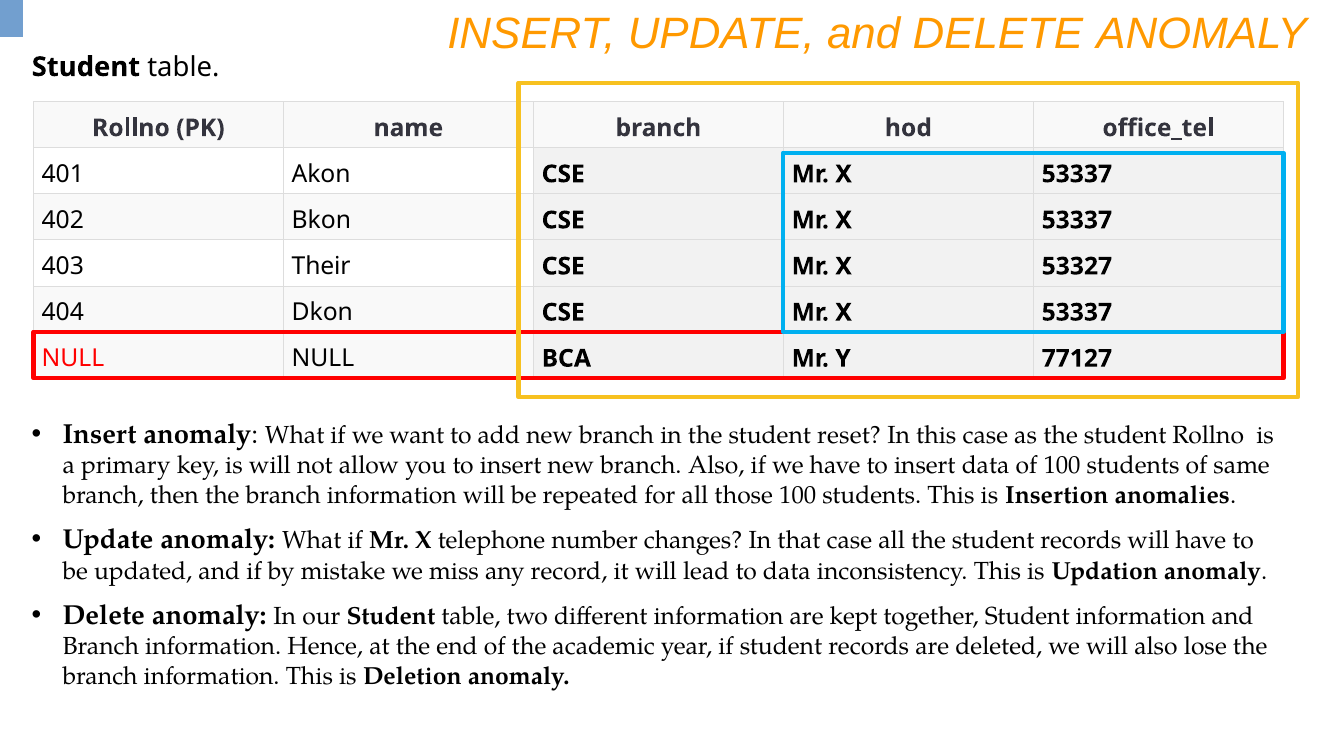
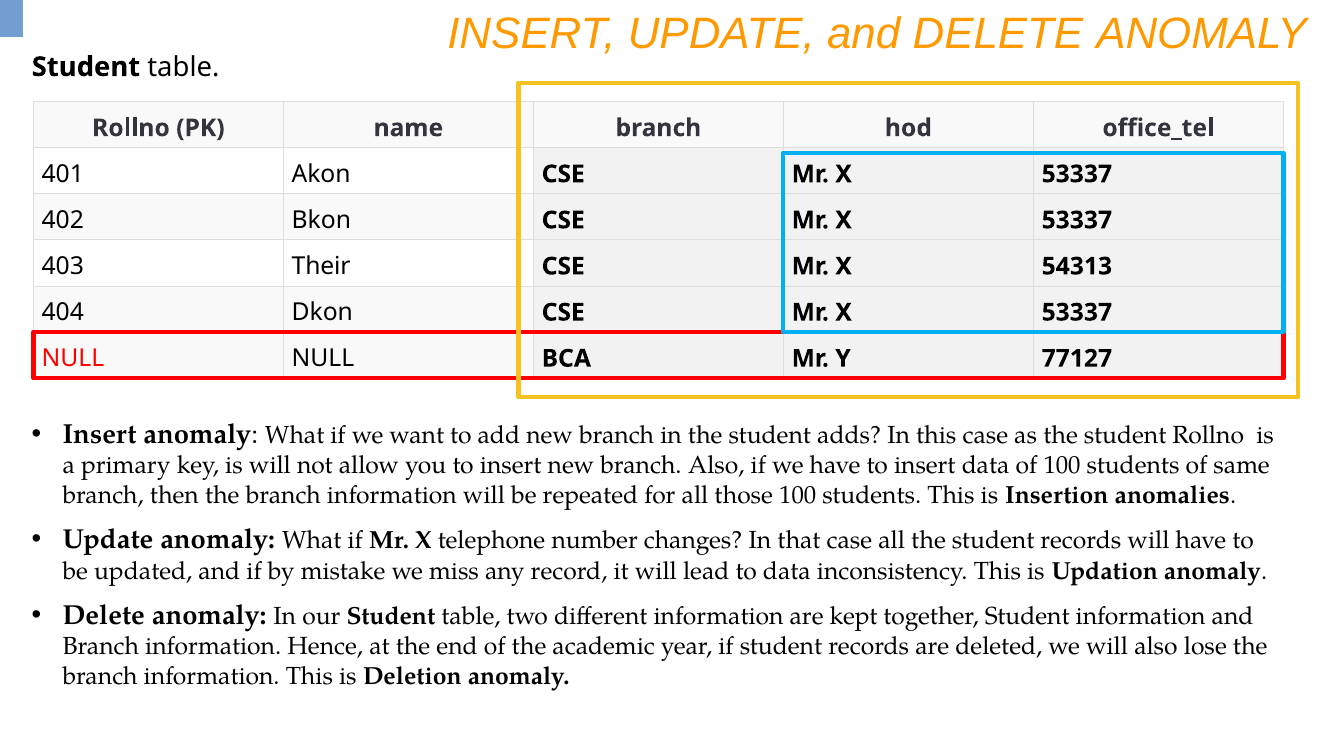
53327: 53327 -> 54313
reset: reset -> adds
